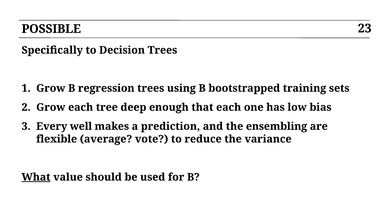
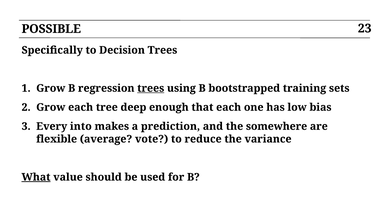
trees at (151, 88) underline: none -> present
well: well -> into
ensembling: ensembling -> somewhere
